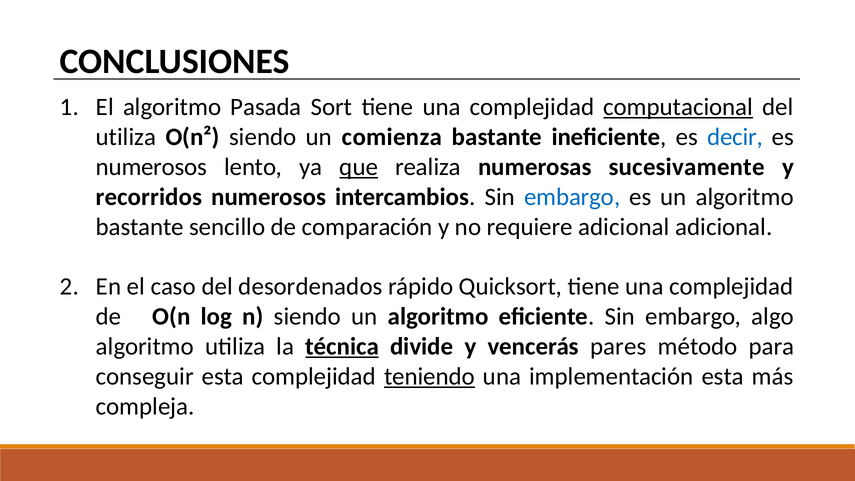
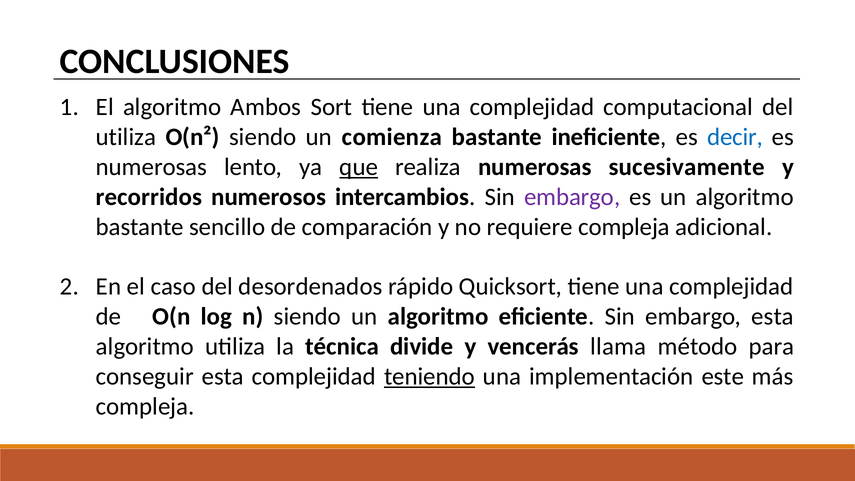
Pasada: Pasada -> Ambos
computacional underline: present -> none
numerosos at (151, 167): numerosos -> numerosas
embargo at (572, 197) colour: blue -> purple
requiere adicional: adicional -> compleja
embargo algo: algo -> esta
técnica underline: present -> none
pares: pares -> llama
implementación esta: esta -> este
